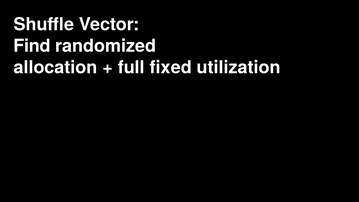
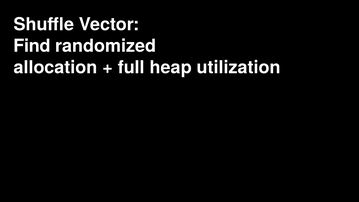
fixed: fixed -> heap
